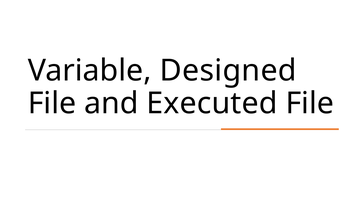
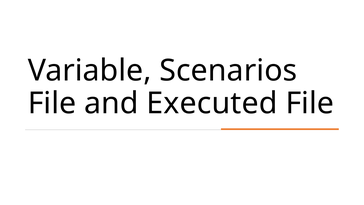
Designed: Designed -> Scenarios
